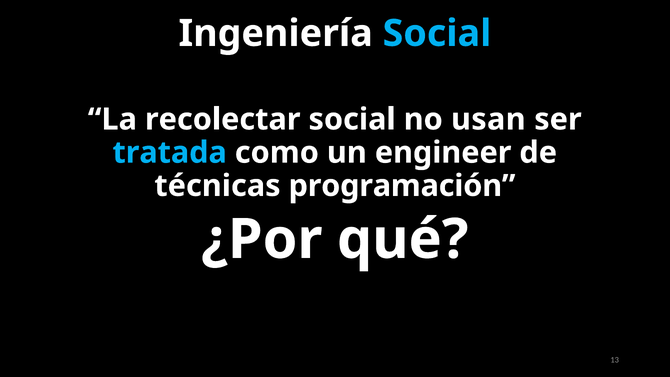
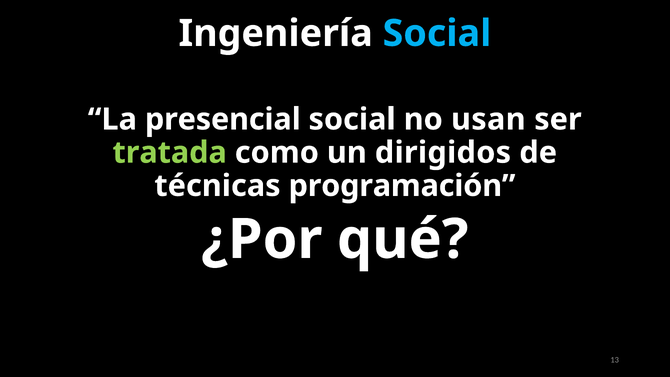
recolectar: recolectar -> presencial
tratada colour: light blue -> light green
engineer: engineer -> dirigidos
